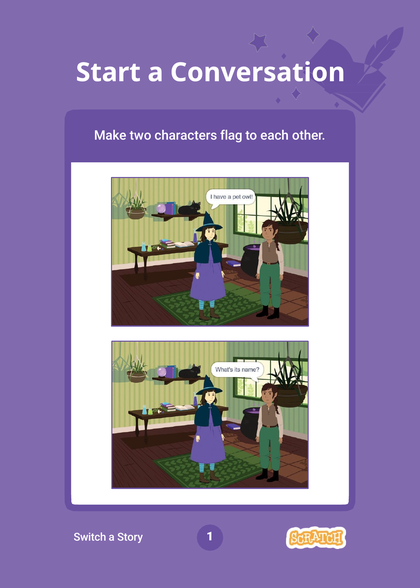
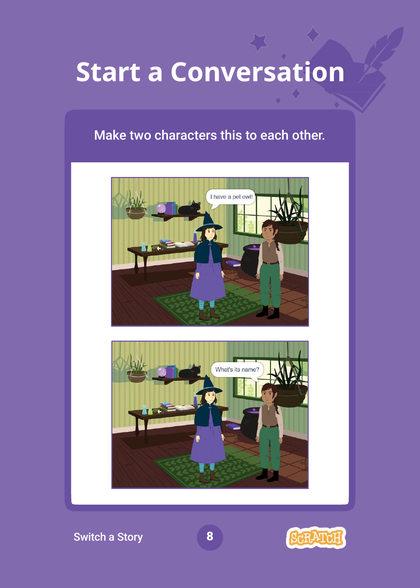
flag: flag -> this
1: 1 -> 8
